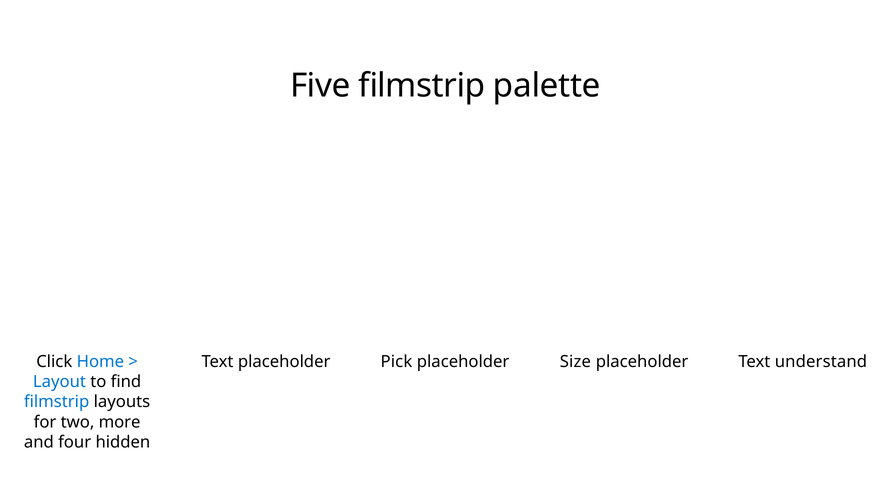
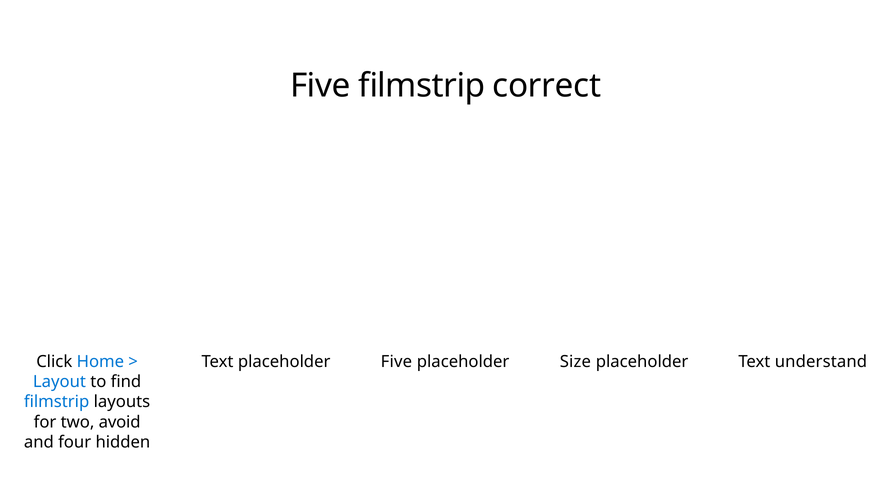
palette: palette -> correct
placeholder Pick: Pick -> Five
more: more -> avoid
